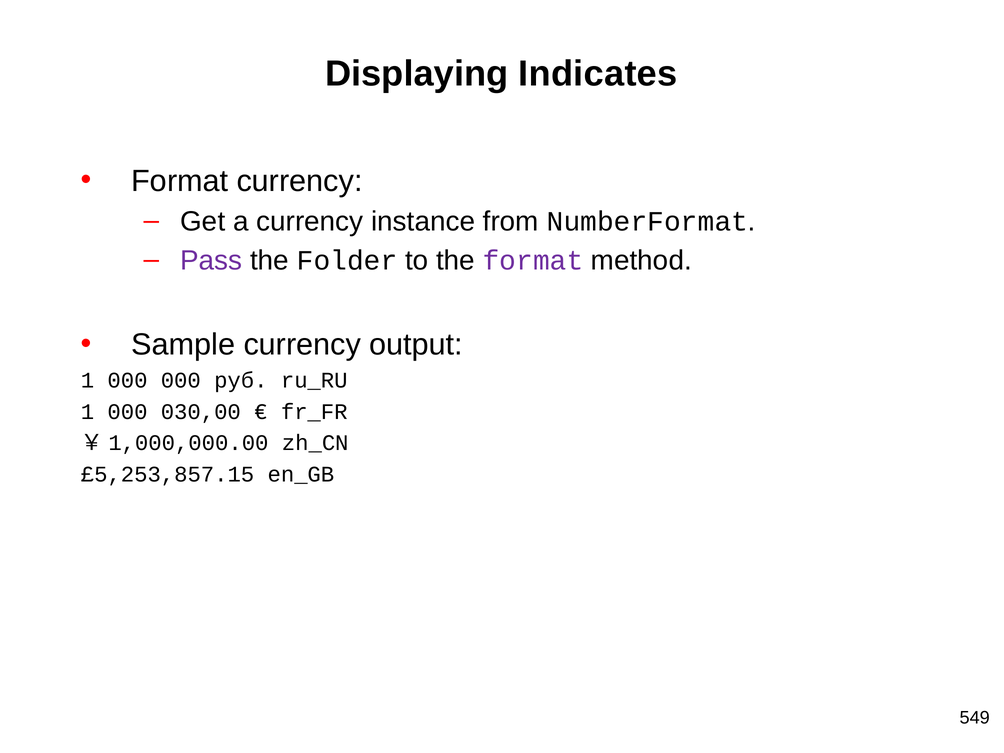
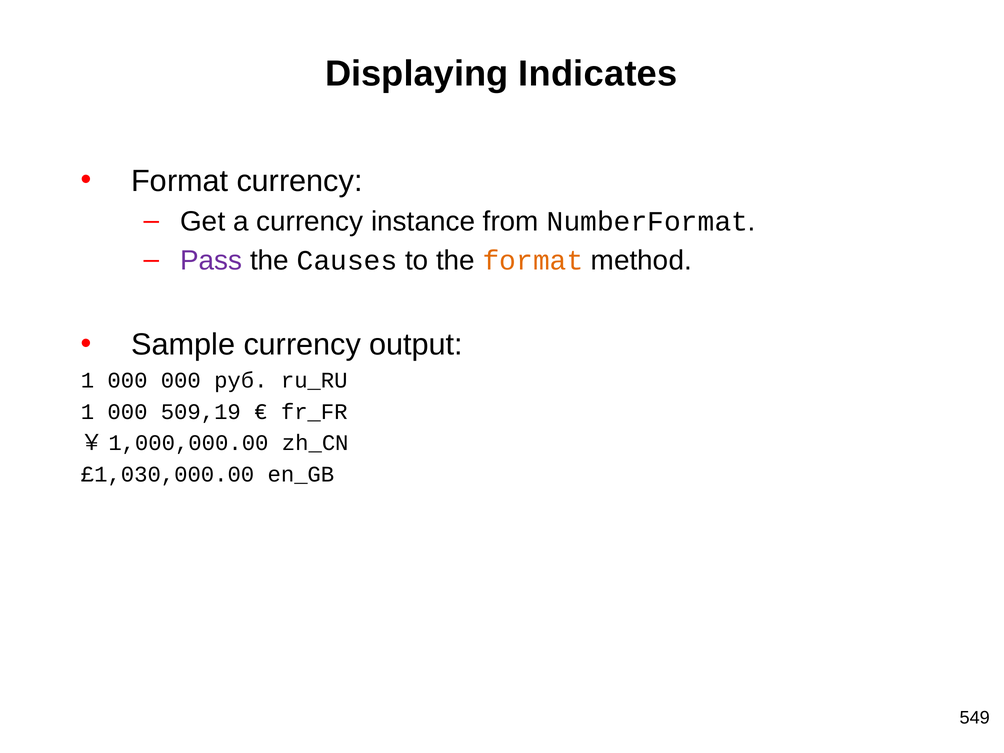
Folder: Folder -> Causes
format at (533, 260) colour: purple -> orange
030,00: 030,00 -> 509,19
£5,253,857.15: £5,253,857.15 -> £1,030,000.00
